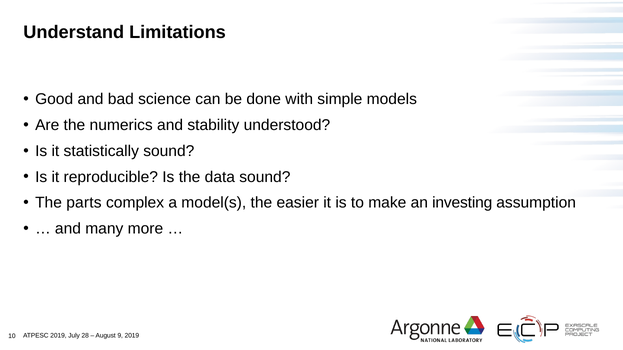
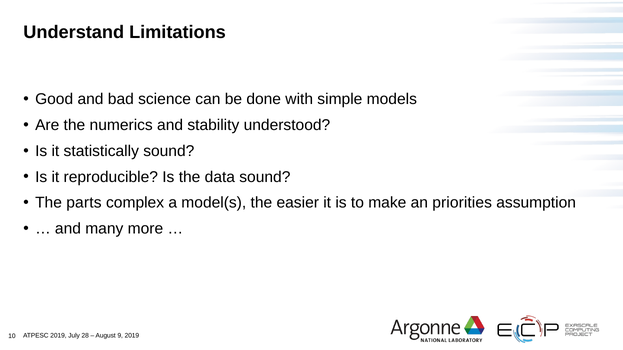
investing: investing -> priorities
